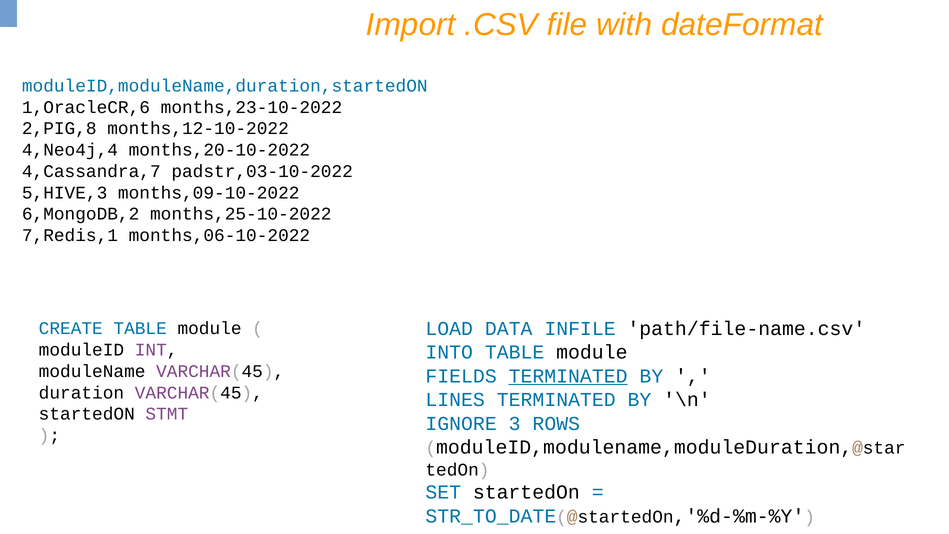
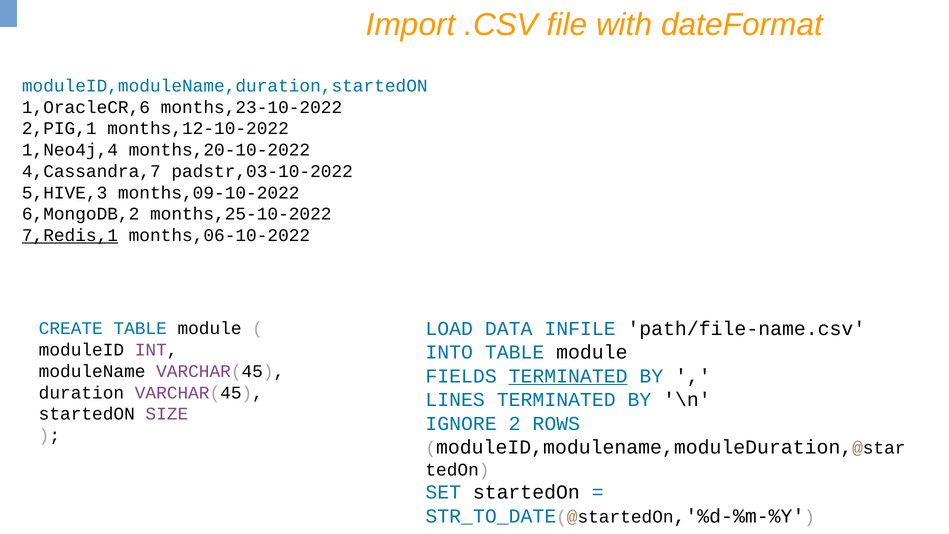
2,PIG,8: 2,PIG,8 -> 2,PIG,1
4,Neo4j,4: 4,Neo4j,4 -> 1,Neo4j,4
7,Redis,1 underline: none -> present
STMT: STMT -> SIZE
3: 3 -> 2
